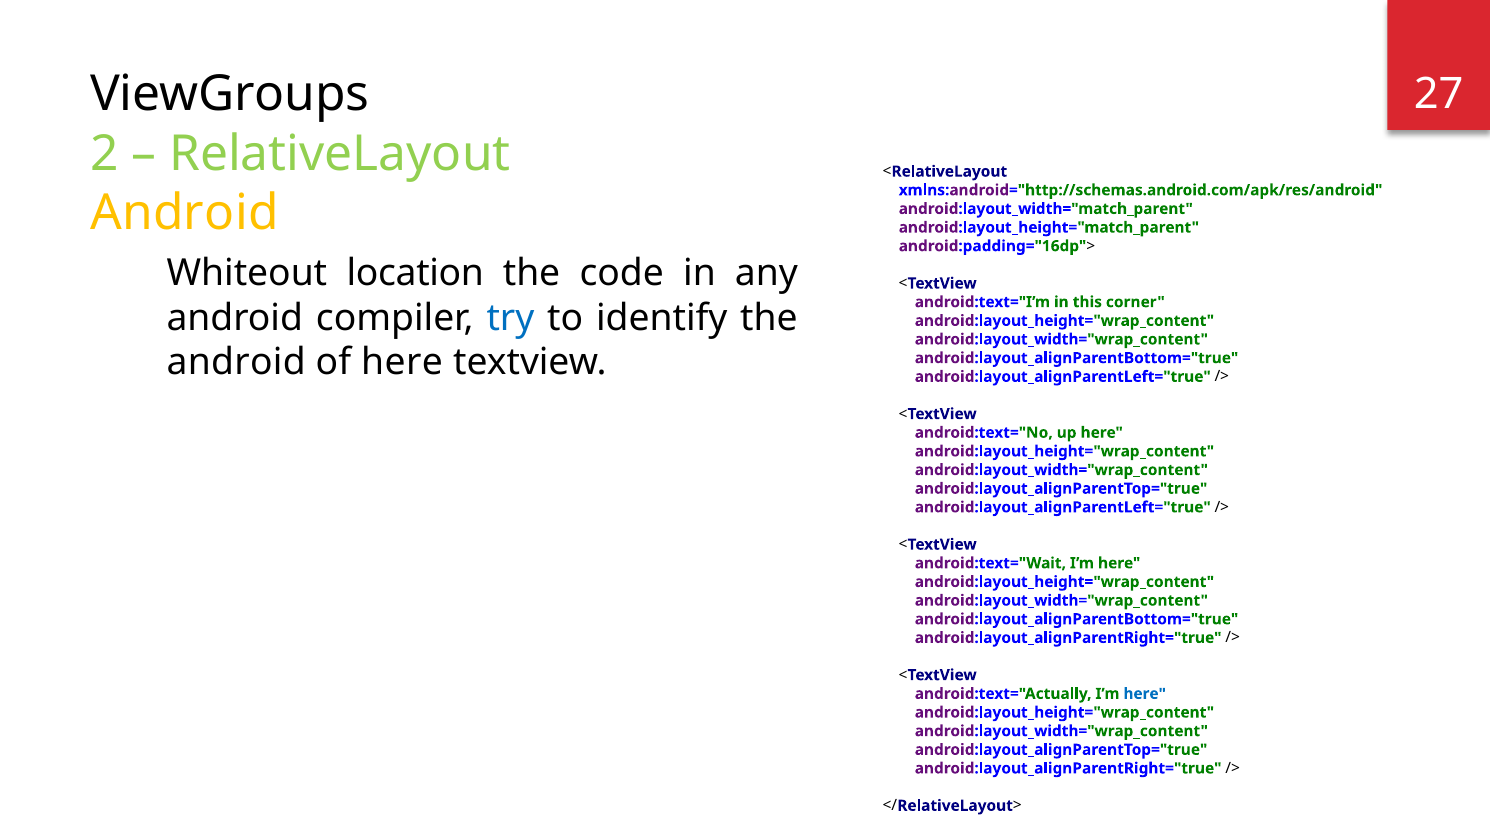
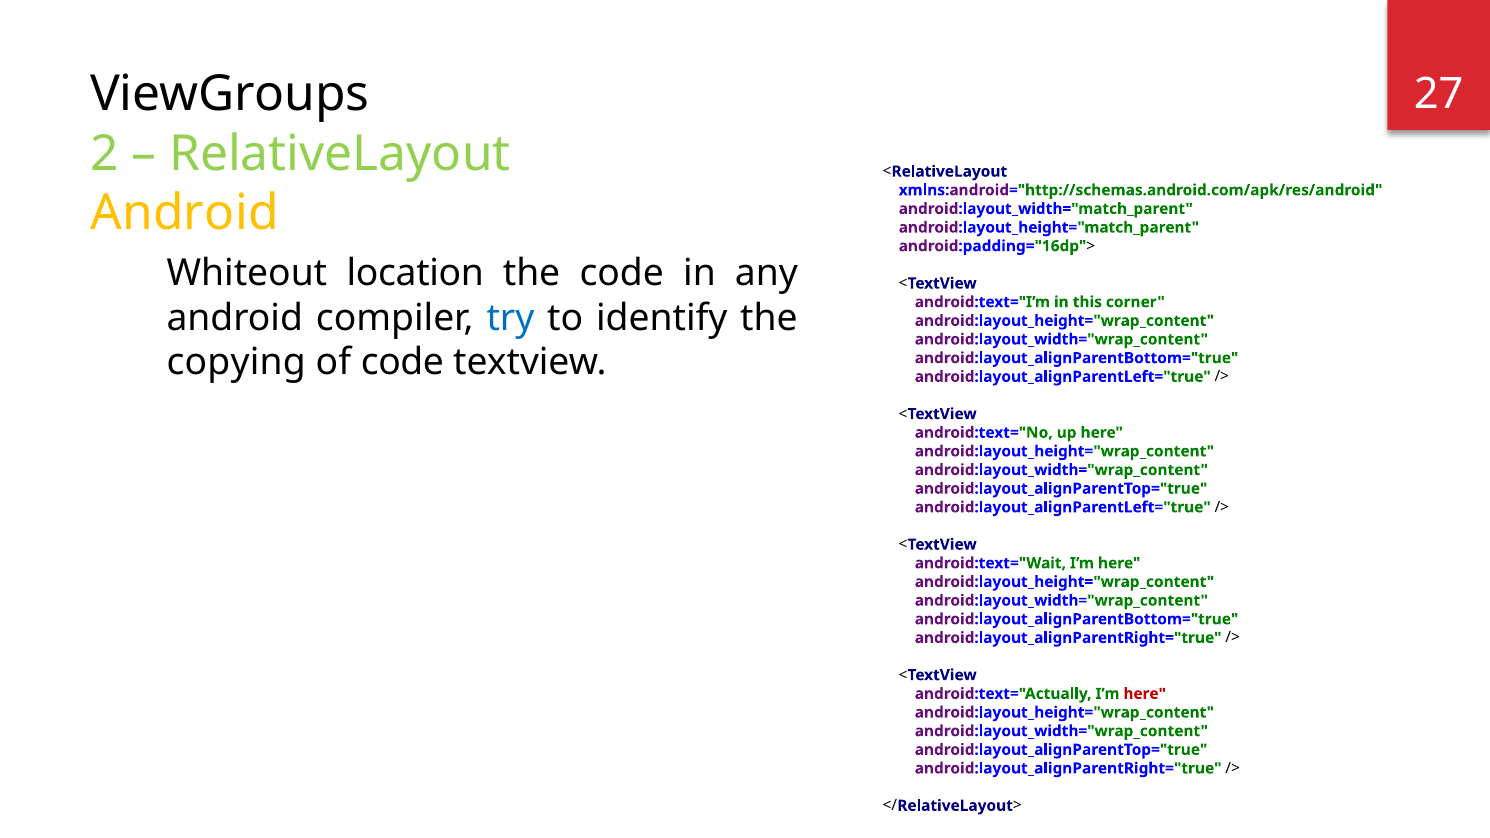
android at (236, 363): android -> copying
of here: here -> code
here at (1145, 694) colour: blue -> red
